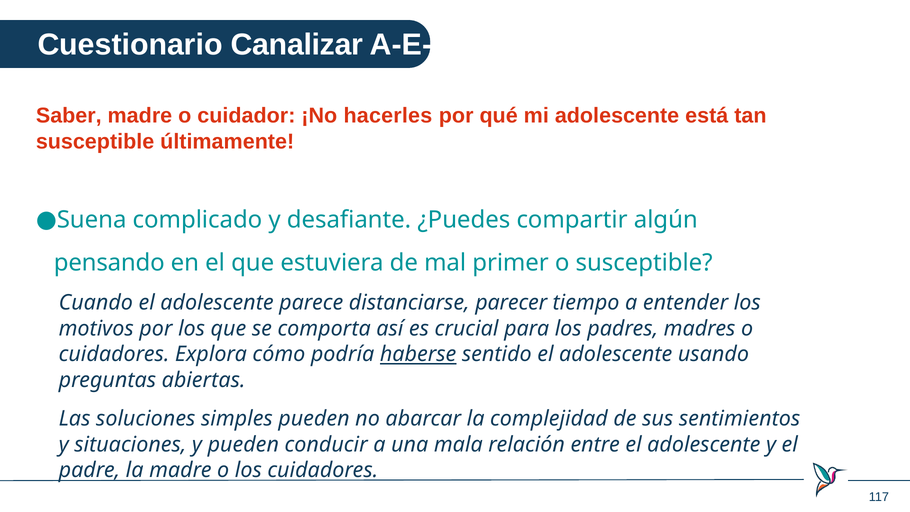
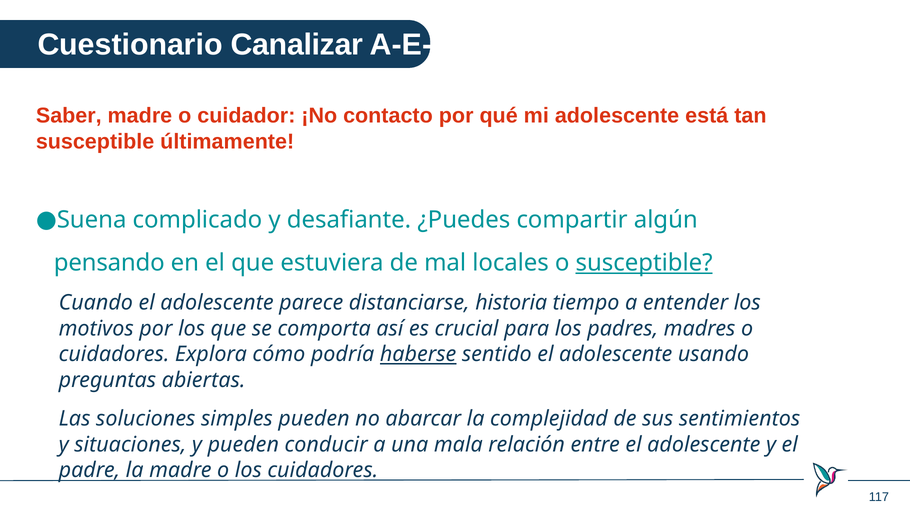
hacerles: hacerles -> contacto
primer: primer -> locales
susceptible at (644, 263) underline: none -> present
parecer: parecer -> historia
